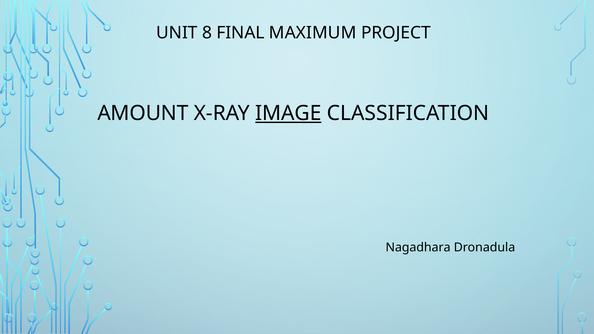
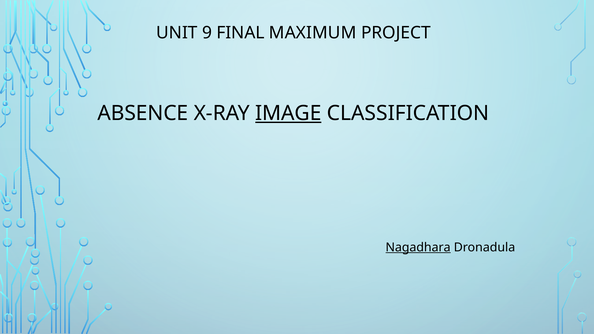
8: 8 -> 9
AMOUNT: AMOUNT -> ABSENCE
Nagadhara underline: none -> present
